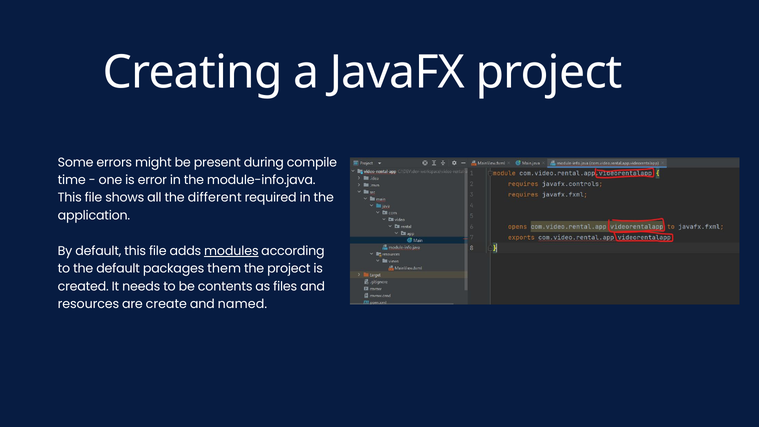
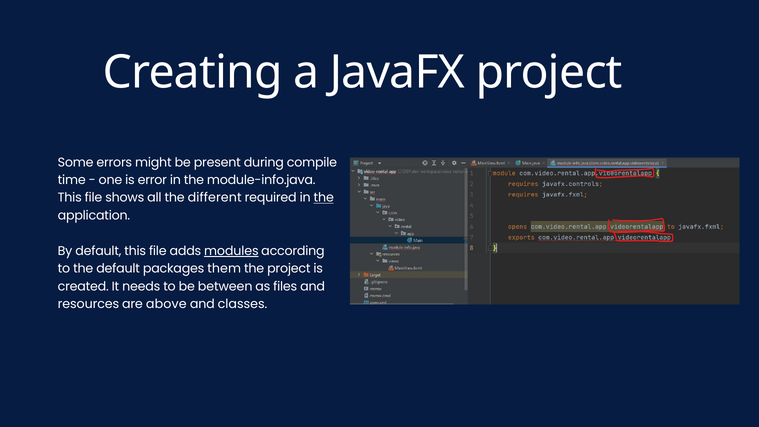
the at (324, 198) underline: none -> present
contents: contents -> between
create: create -> above
named: named -> classes
